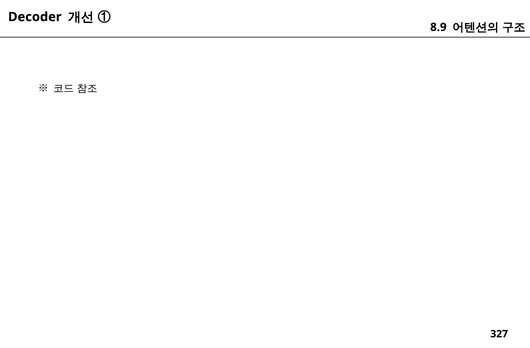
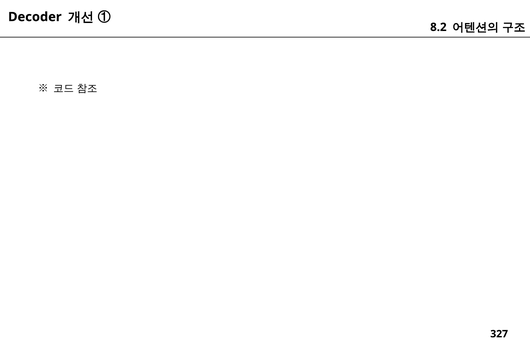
8.9: 8.9 -> 8.2
